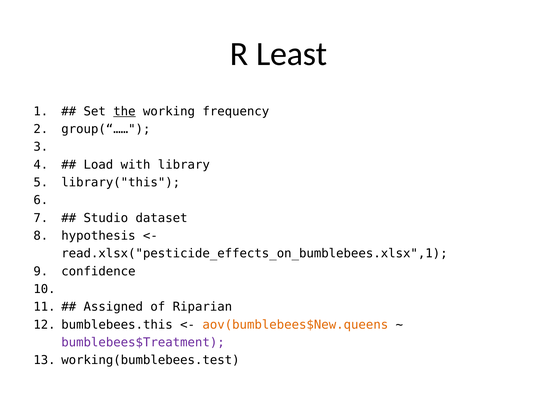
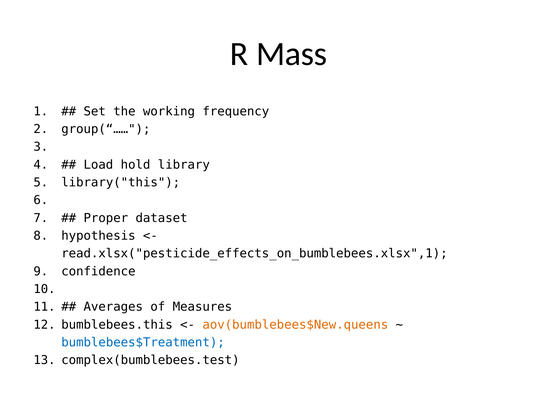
Least: Least -> Mass
the underline: present -> none
with: with -> hold
Studio: Studio -> Proper
Assigned: Assigned -> Averages
Riparian: Riparian -> Measures
bumblebees$Treatment colour: purple -> blue
working(bumblebees.test: working(bumblebees.test -> complex(bumblebees.test
